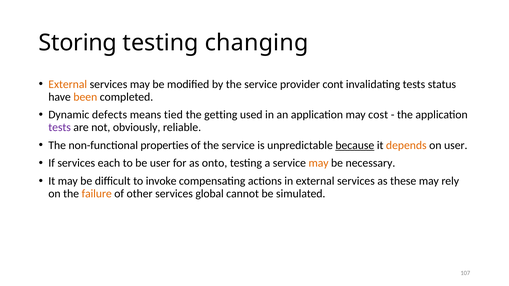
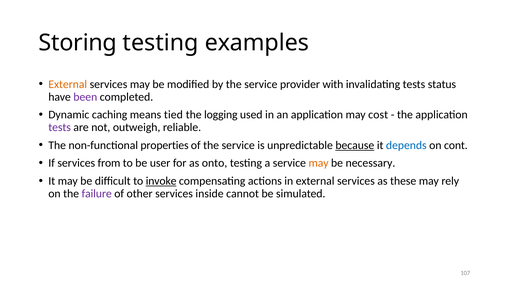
changing: changing -> examples
cont: cont -> with
been colour: orange -> purple
defects: defects -> caching
getting: getting -> logging
obviously: obviously -> outweigh
depends colour: orange -> blue
on user: user -> cont
each: each -> from
invoke underline: none -> present
failure colour: orange -> purple
global: global -> inside
